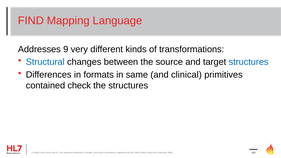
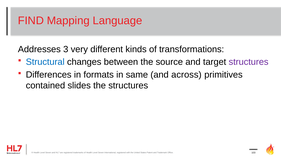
9: 9 -> 3
structures at (249, 62) colour: blue -> purple
clinical: clinical -> across
check: check -> slides
